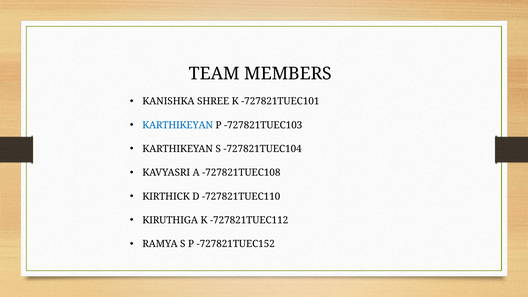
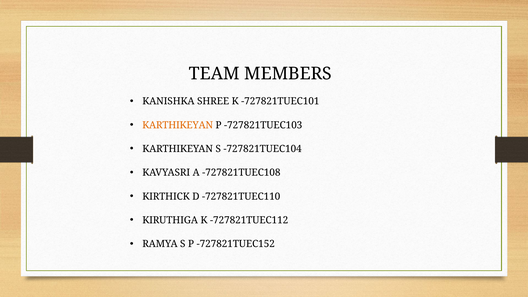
KARTHIKEYAN at (178, 125) colour: blue -> orange
